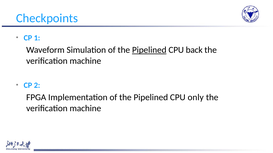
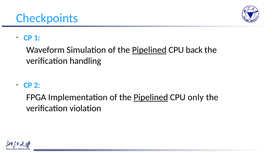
machine at (85, 61): machine -> handling
Pipelined at (151, 98) underline: none -> present
machine at (85, 109): machine -> violation
